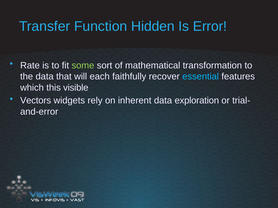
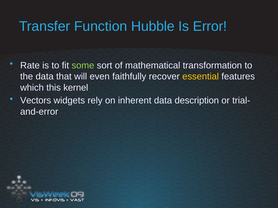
Hidden: Hidden -> Hubble
each: each -> even
essential colour: light blue -> yellow
visible: visible -> kernel
exploration: exploration -> description
